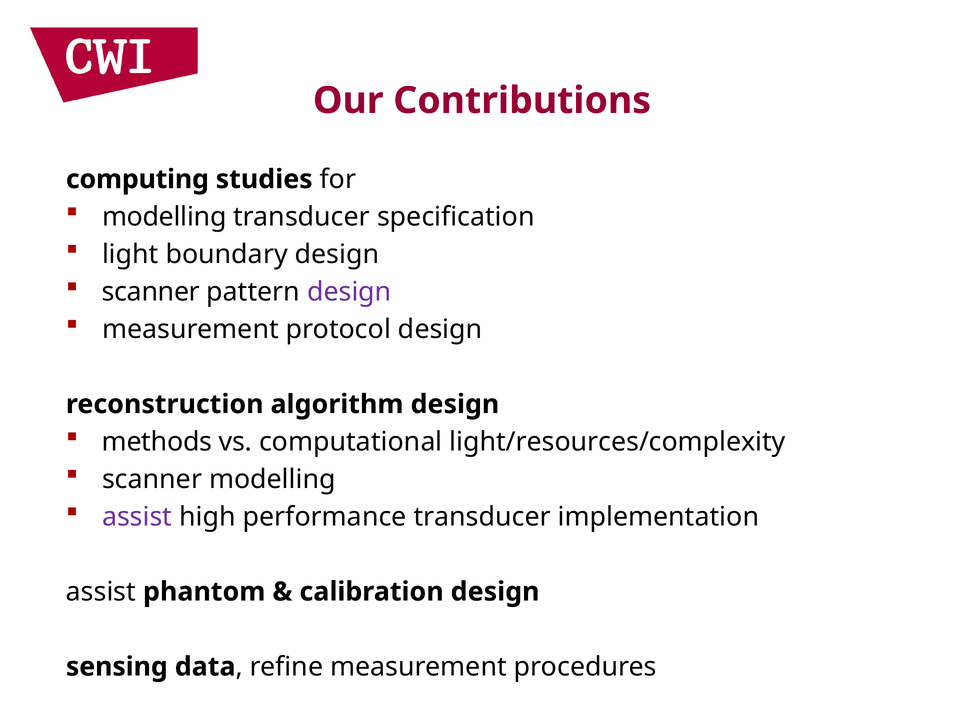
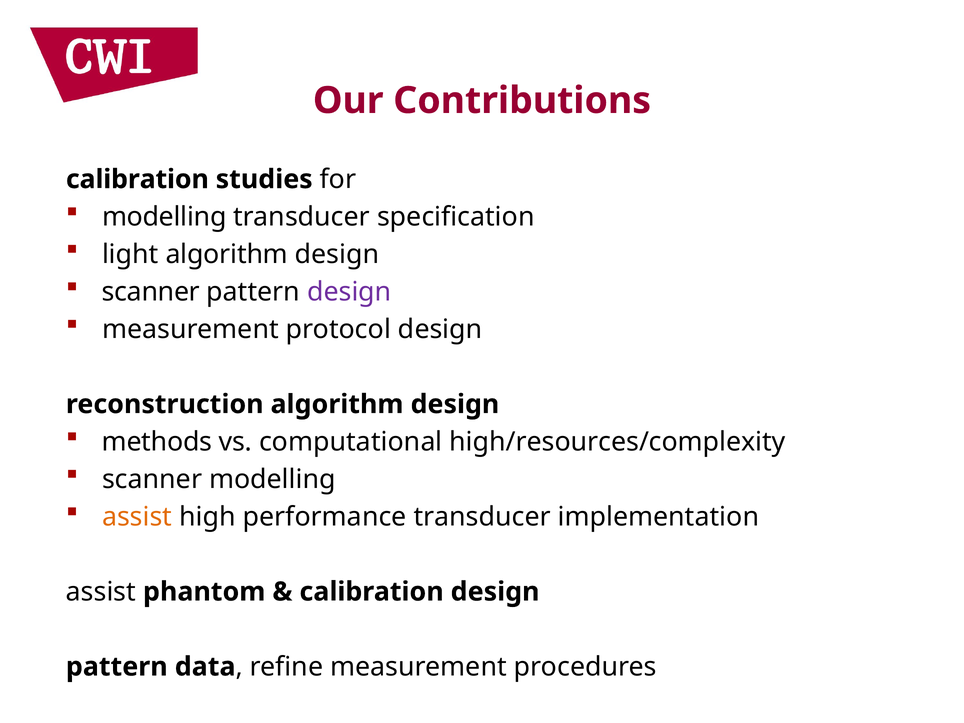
computing at (137, 179): computing -> calibration
light boundary: boundary -> algorithm
light/resources/complexity: light/resources/complexity -> high/resources/complexity
assist at (137, 517) colour: purple -> orange
sensing at (117, 667): sensing -> pattern
